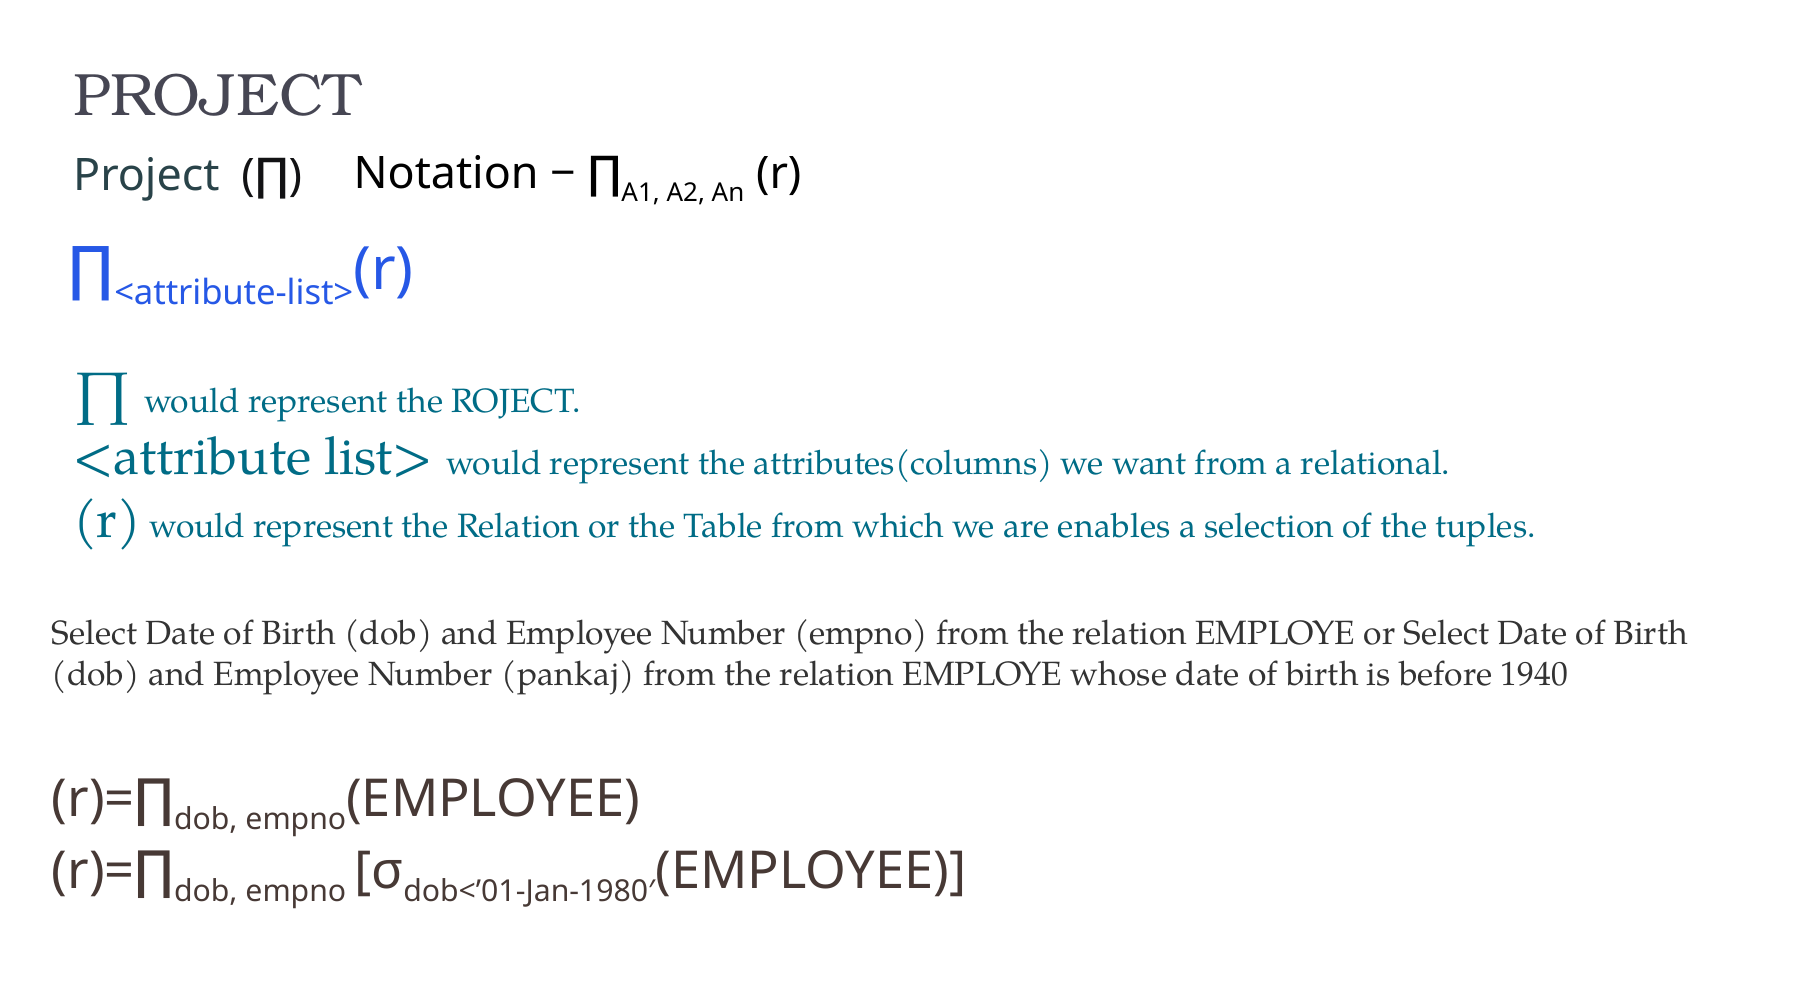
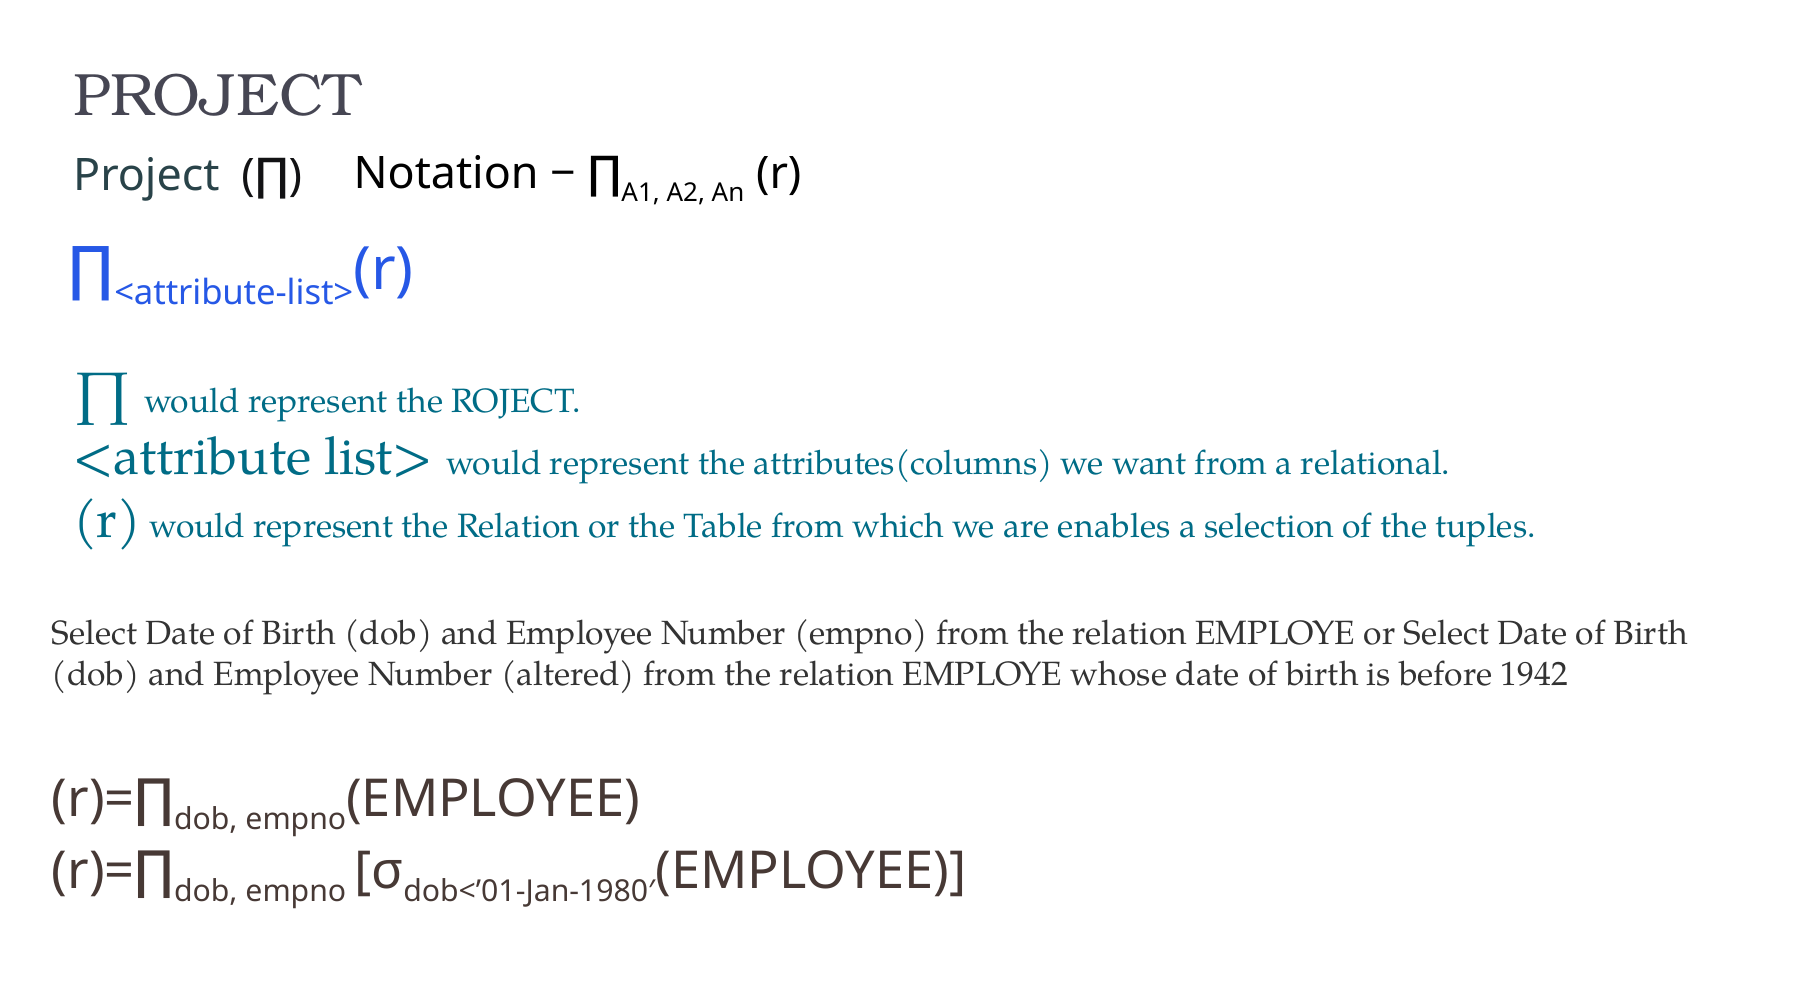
pankaj: pankaj -> altered
1940: 1940 -> 1942
